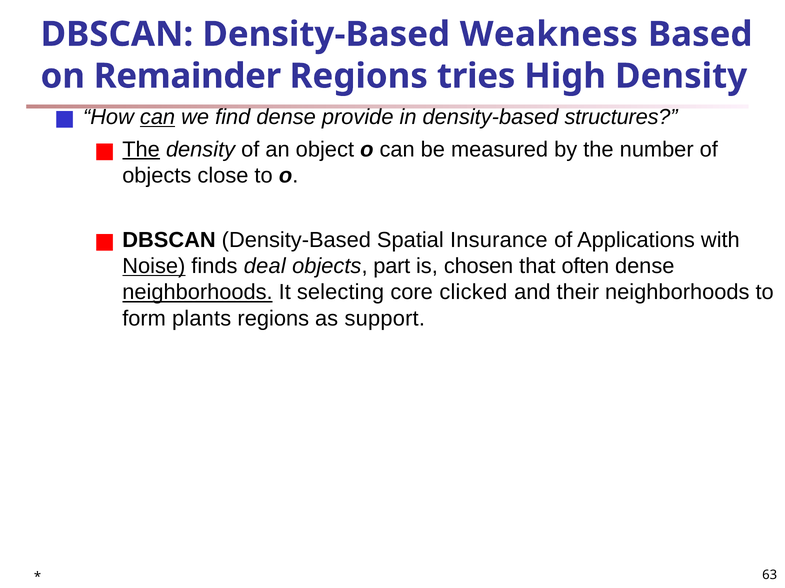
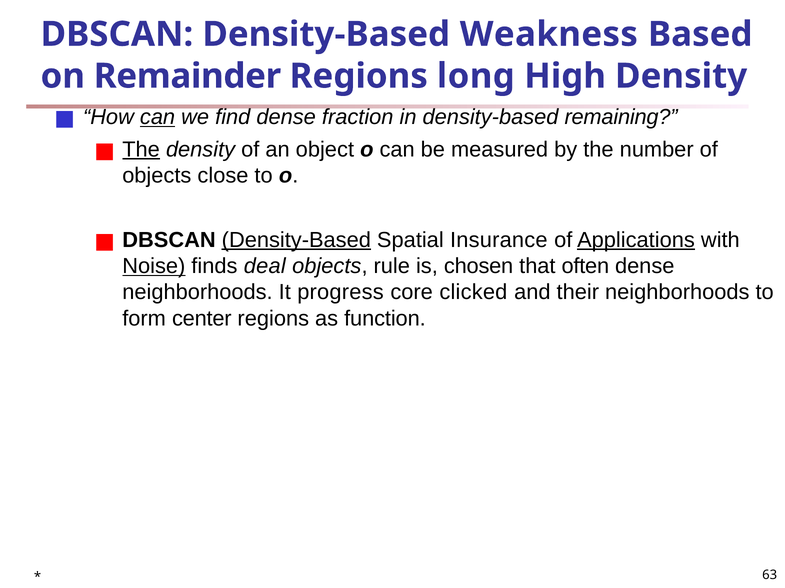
tries: tries -> long
provide: provide -> fraction
structures: structures -> remaining
Density-Based at (296, 240) underline: none -> present
Applications underline: none -> present
part: part -> rule
neighborhoods at (197, 293) underline: present -> none
selecting: selecting -> progress
plants: plants -> center
support: support -> function
